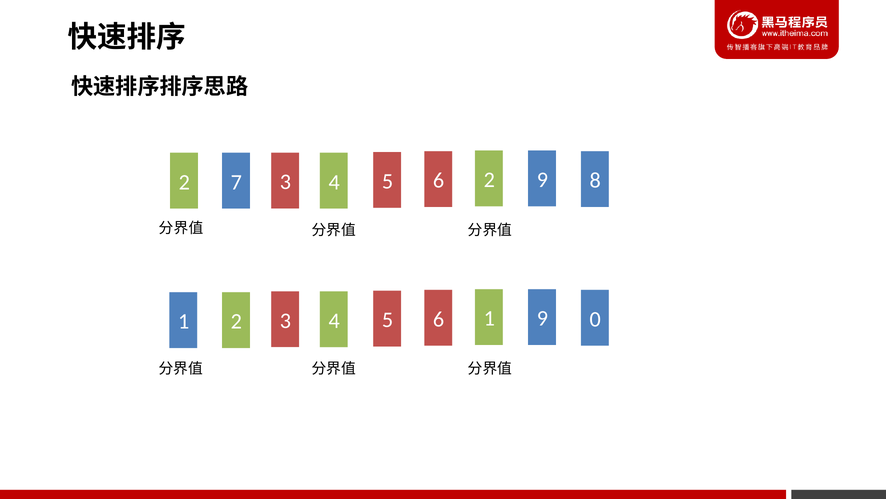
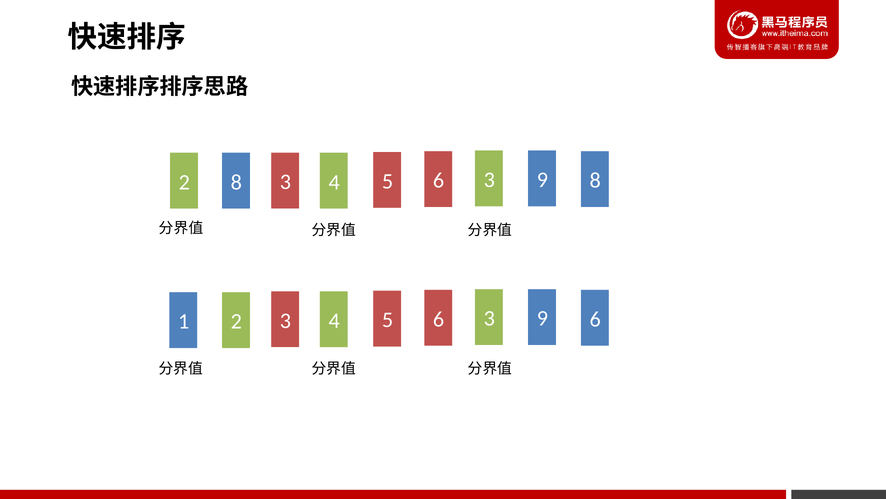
2 at (489, 180): 2 -> 3
2 7: 7 -> 8
1 at (489, 318): 1 -> 3
5 0: 0 -> 6
